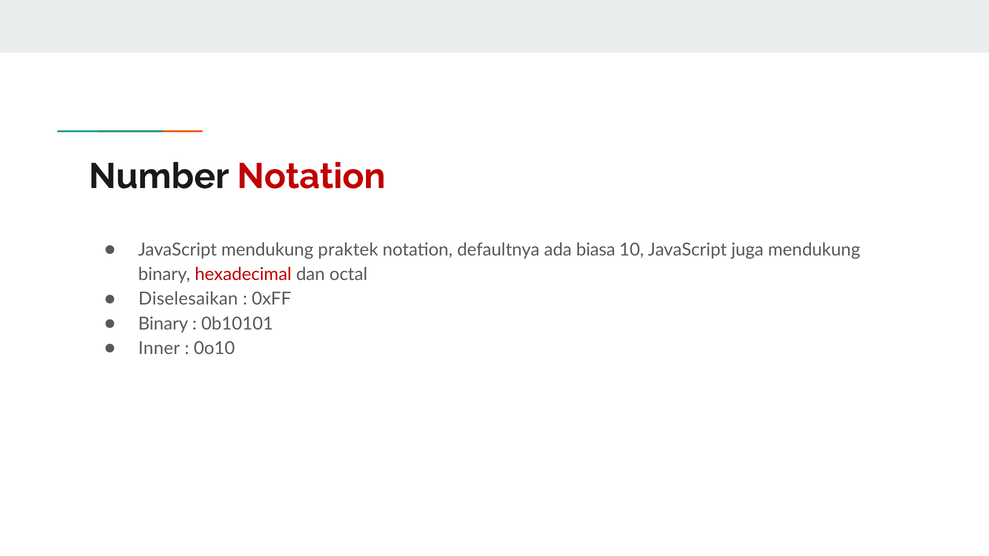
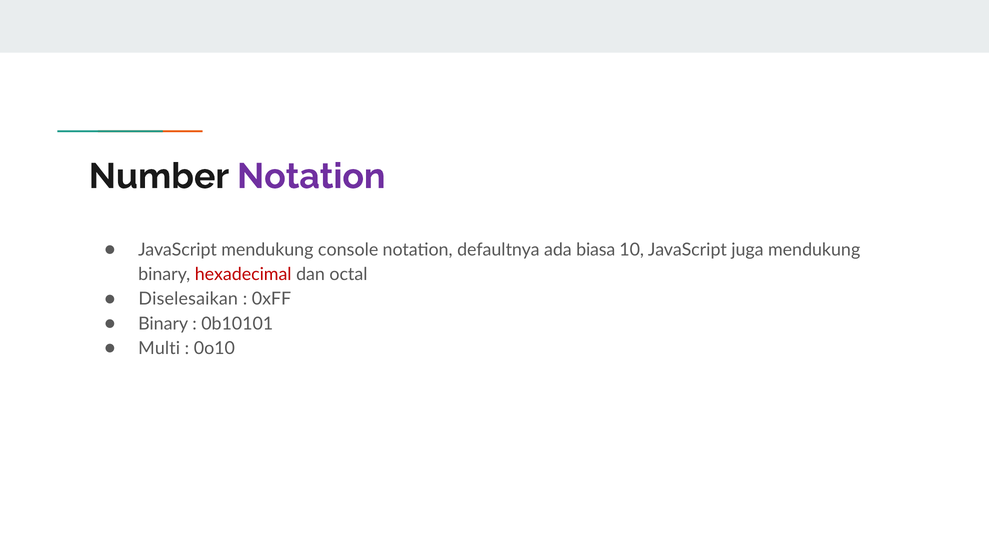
Notation at (311, 176) colour: red -> purple
praktek: praktek -> console
Inner: Inner -> Multi
